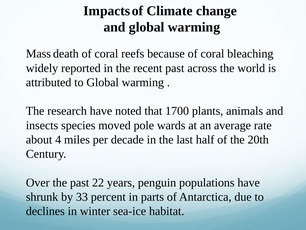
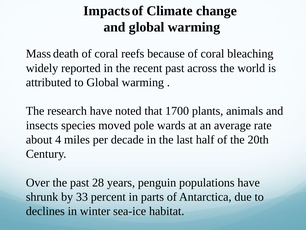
22: 22 -> 28
